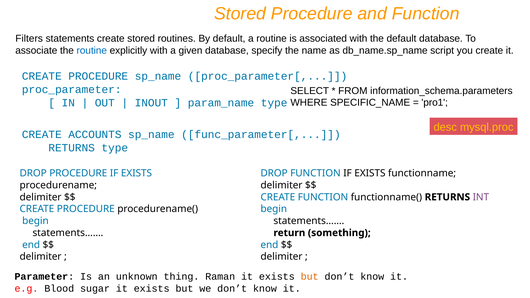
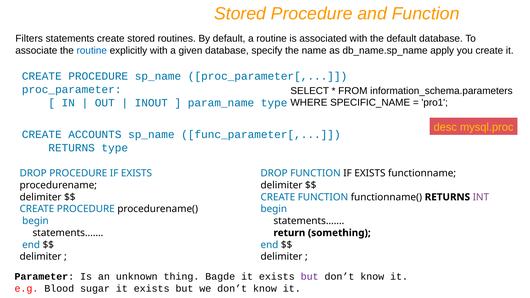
script: script -> apply
Raman: Raman -> Bagde
but at (310, 277) colour: orange -> purple
